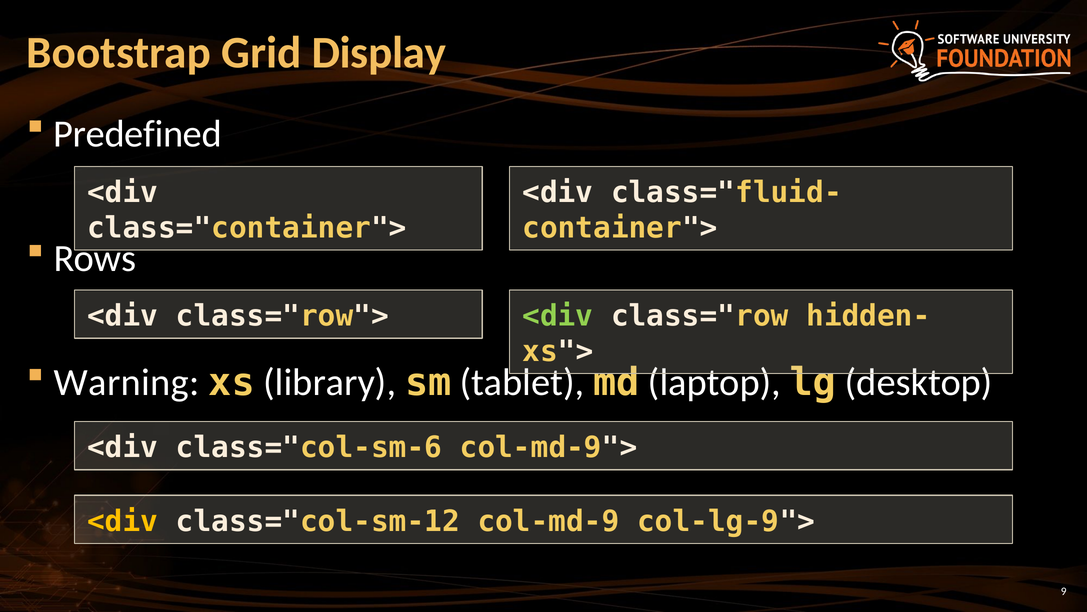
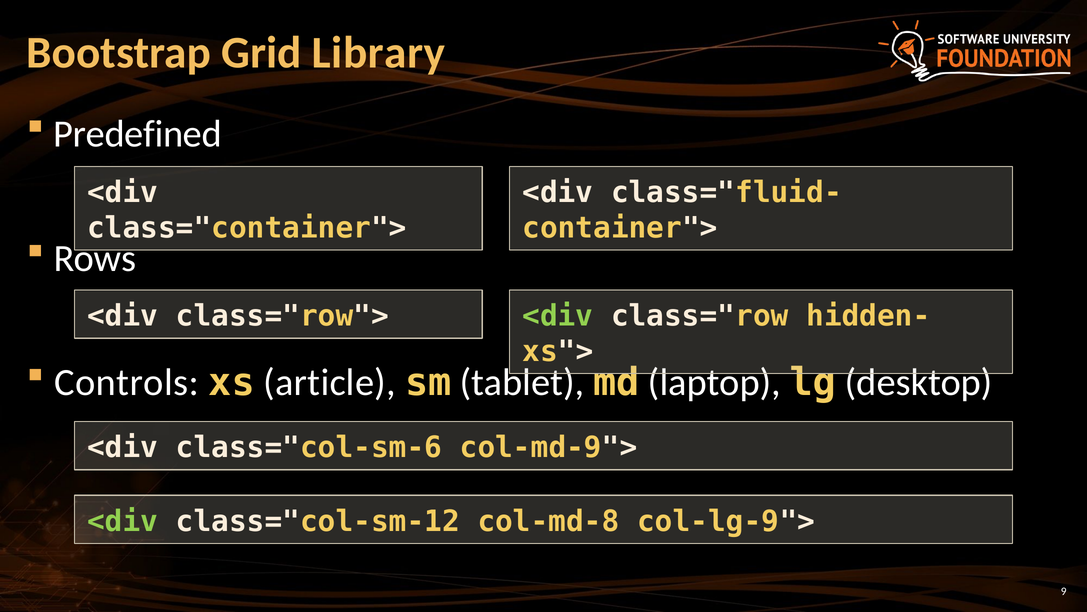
Display: Display -> Library
Warning: Warning -> Controls
library: library -> article
<div at (123, 521) colour: yellow -> light green
col-md-9: col-md-9 -> col-md-8
